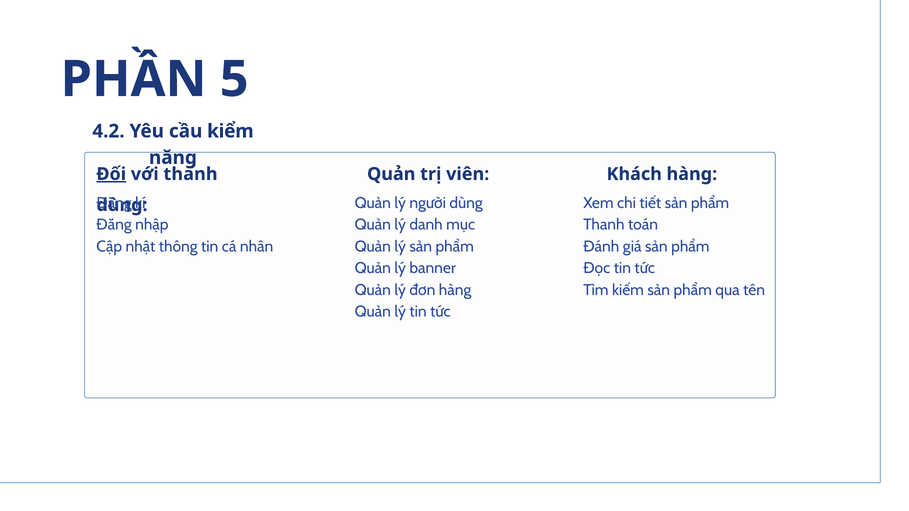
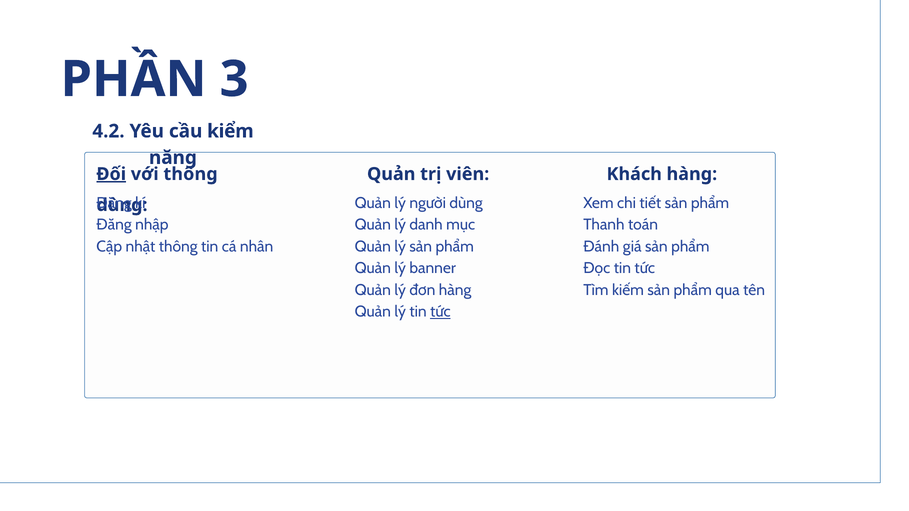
5: 5 -> 3
với thanh: thanh -> thông
tức at (440, 312) underline: none -> present
